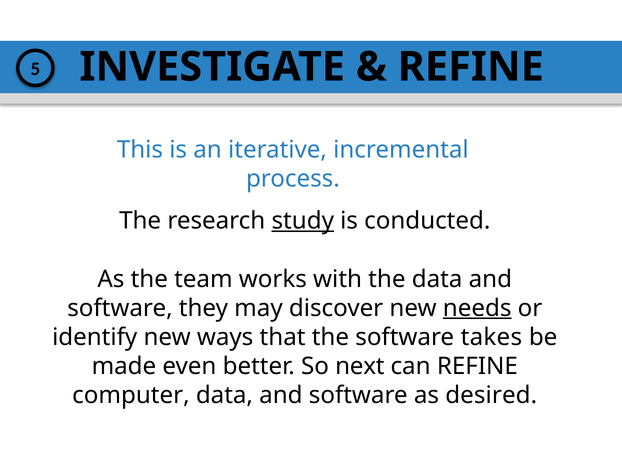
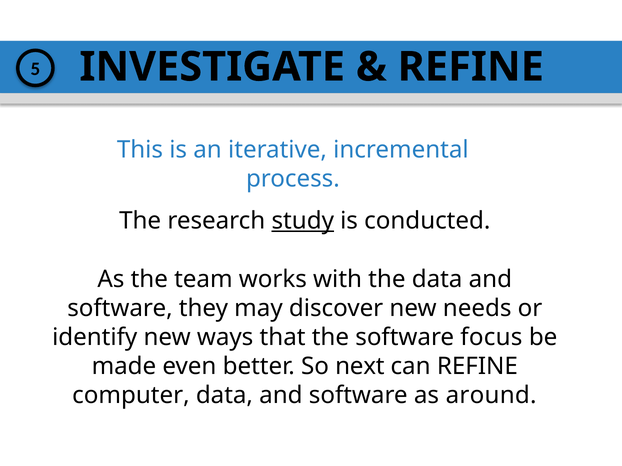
needs underline: present -> none
takes: takes -> focus
desired: desired -> around
